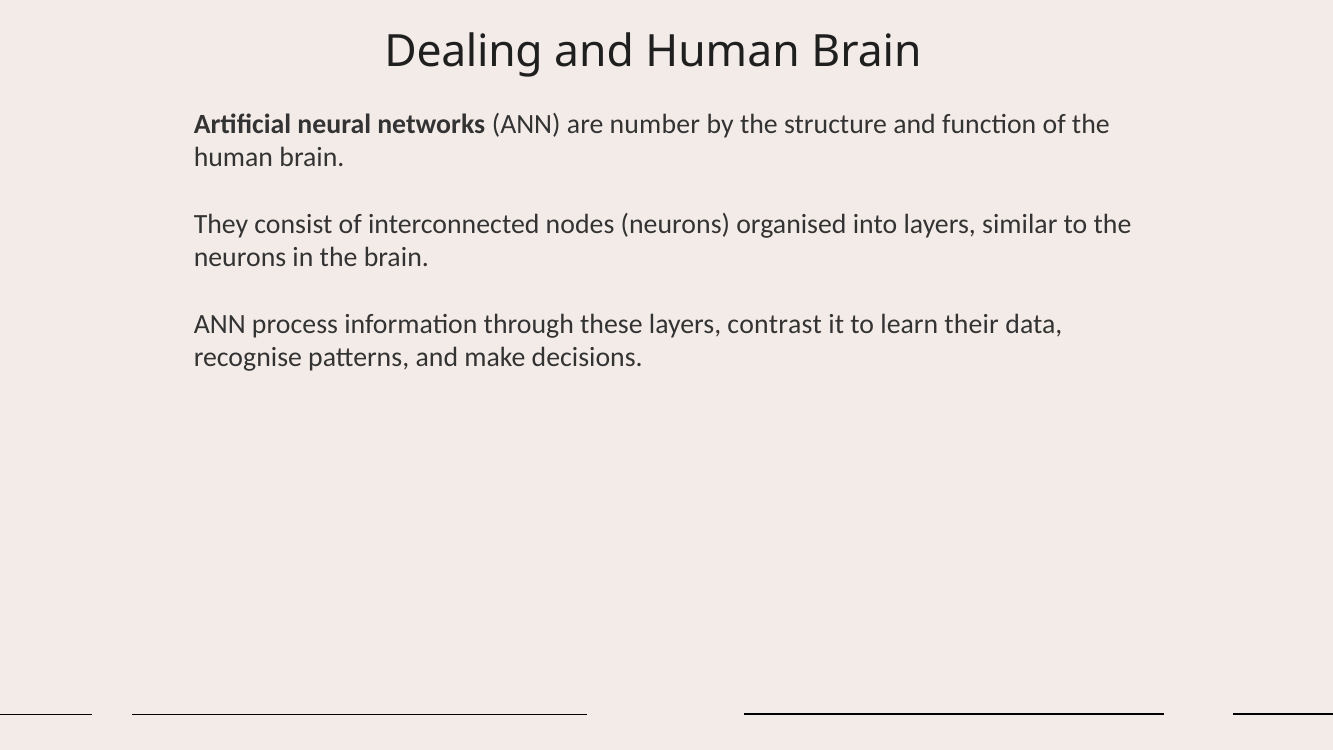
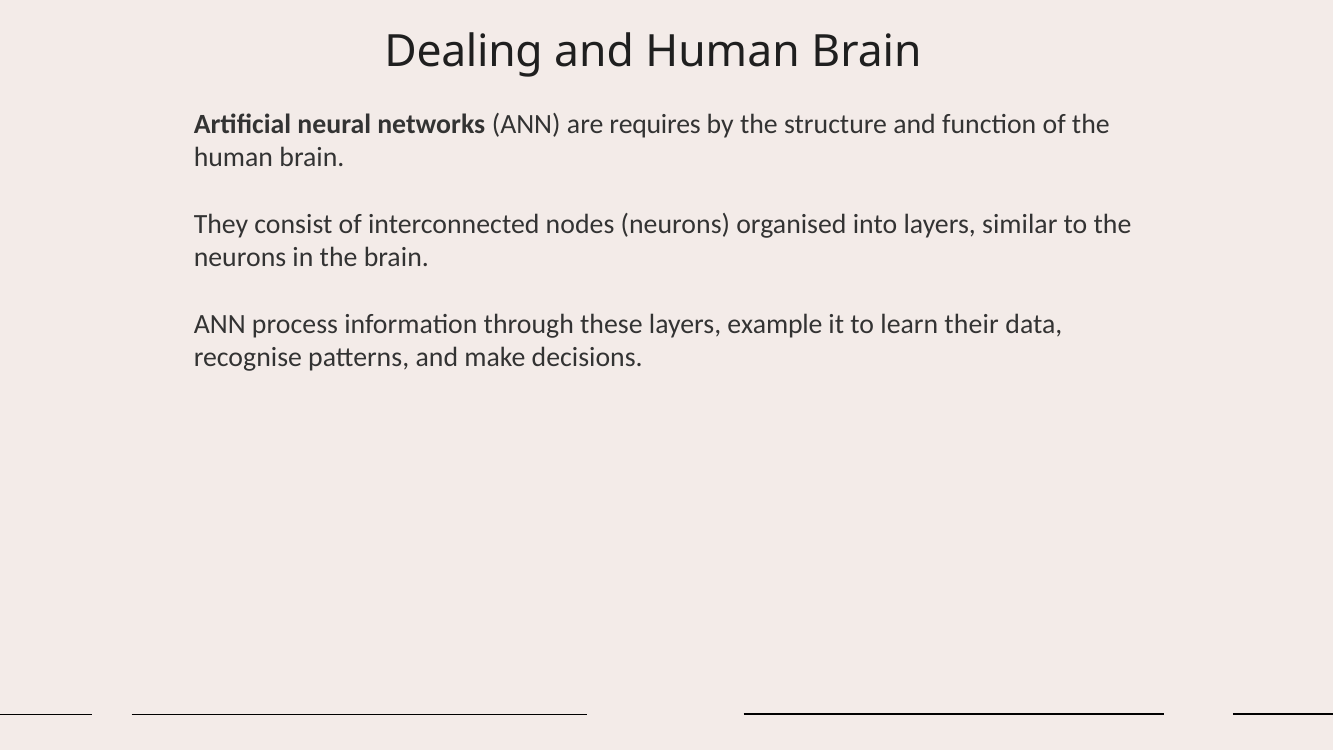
number: number -> requires
contrast: contrast -> example
